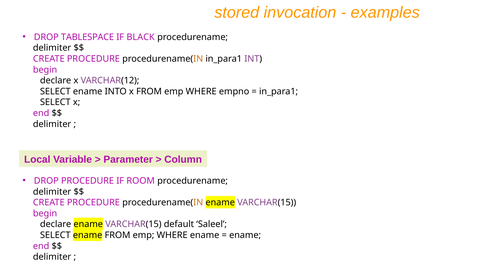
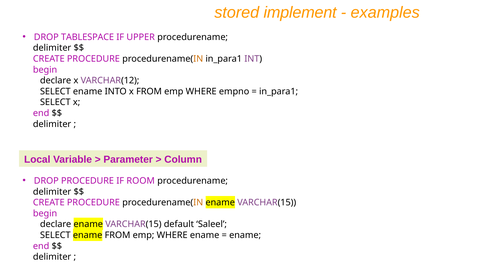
invocation: invocation -> implement
BLACK: BLACK -> UPPER
